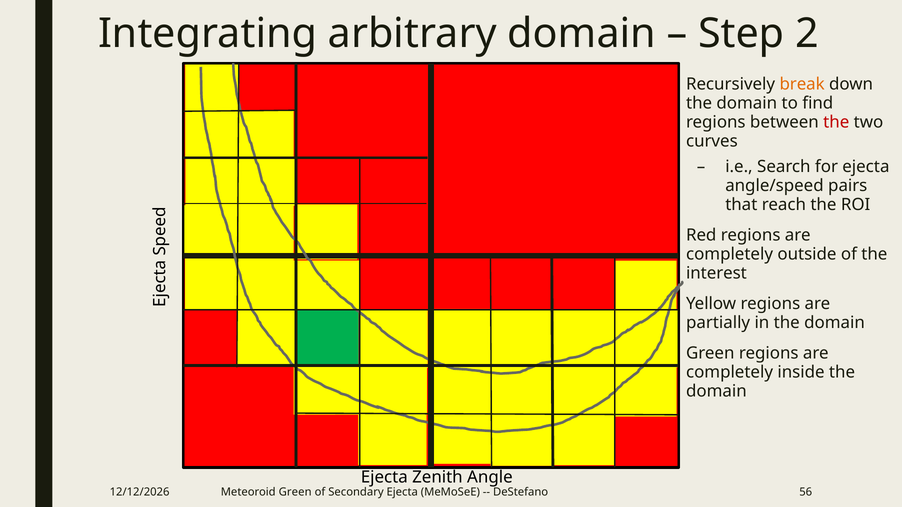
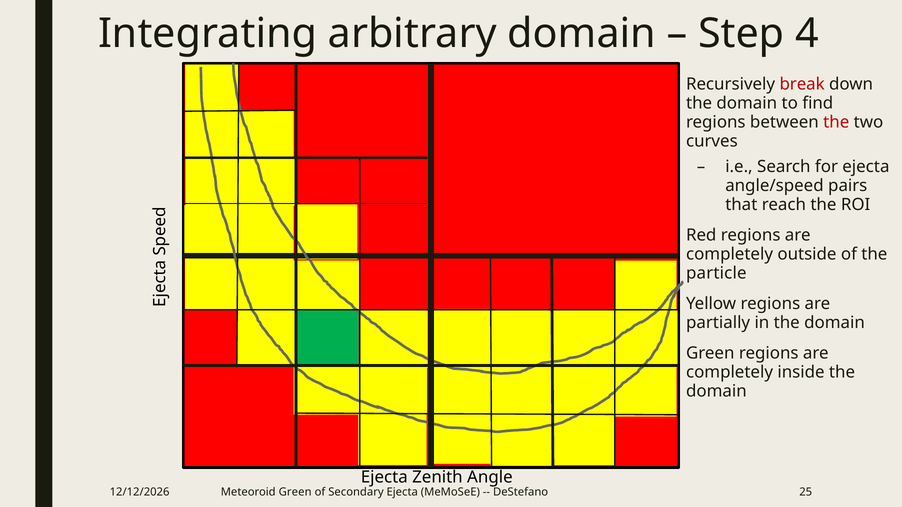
2: 2 -> 4
break colour: orange -> red
interest: interest -> particle
56: 56 -> 25
